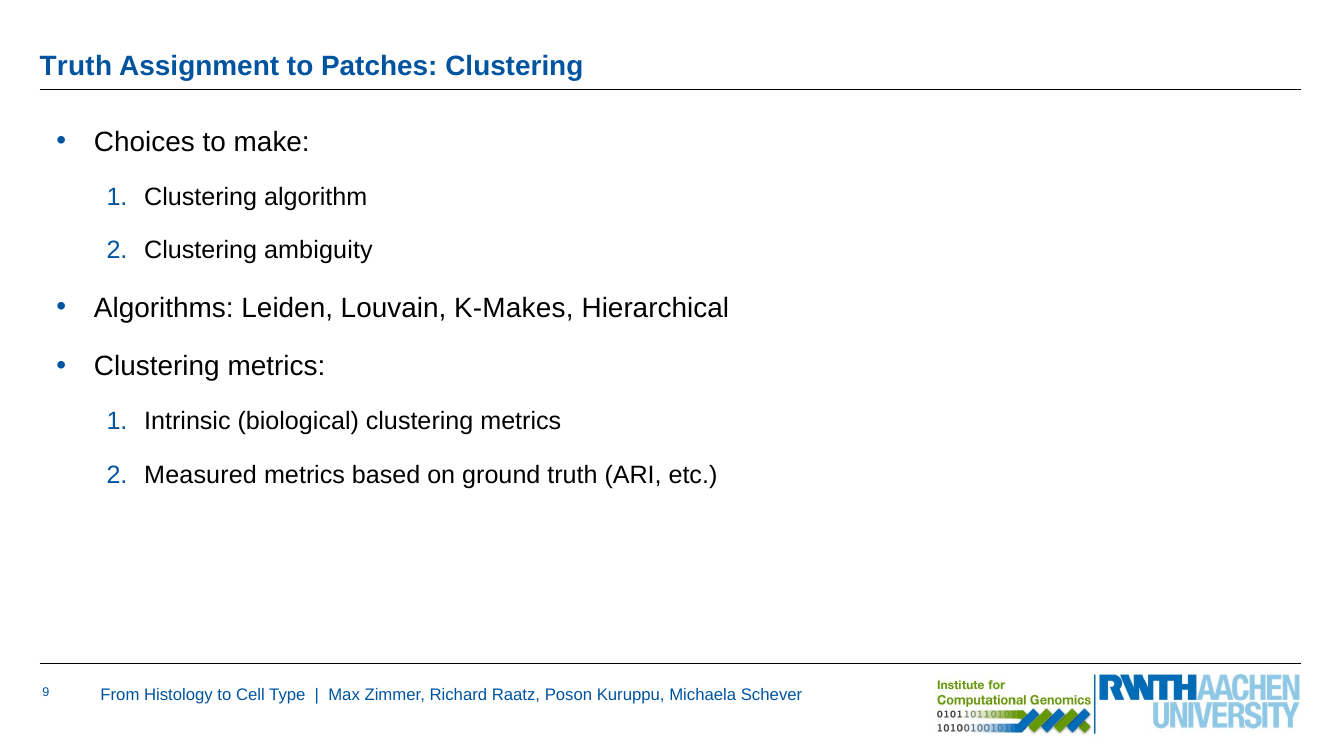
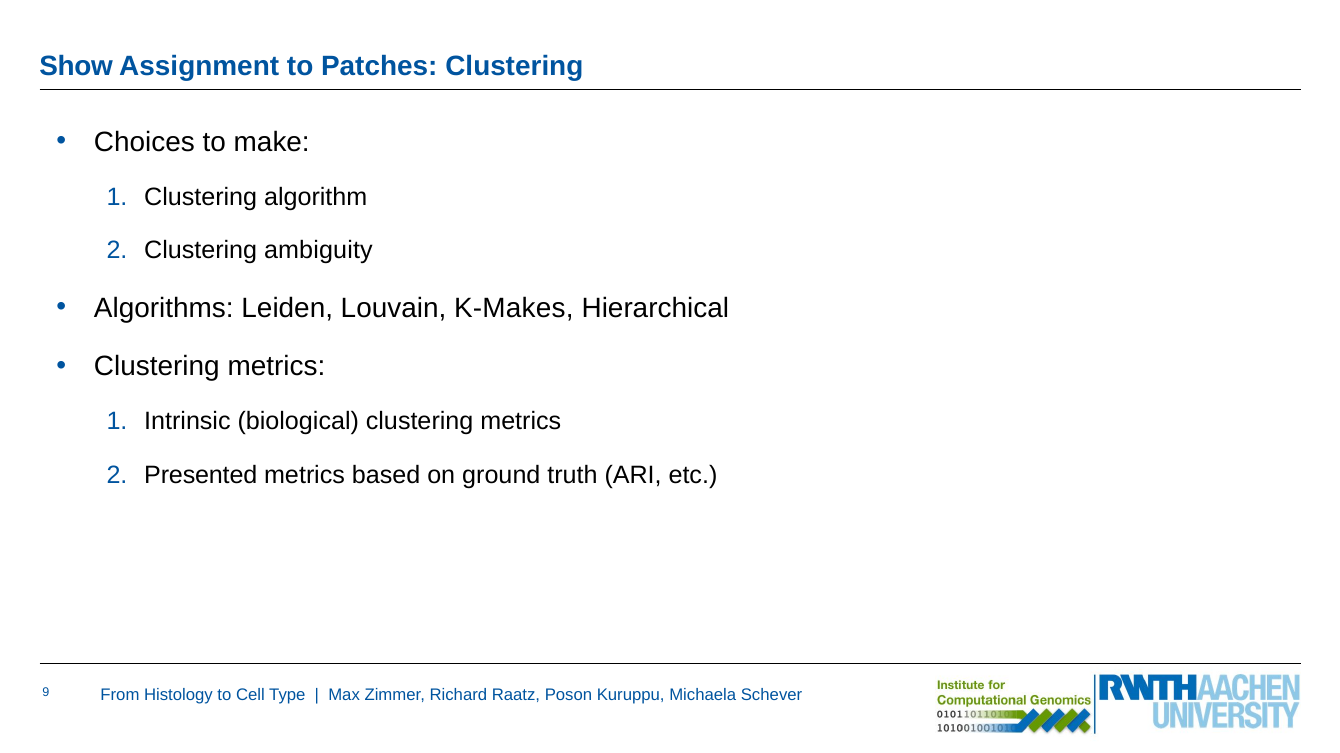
Truth at (76, 67): Truth -> Show
Measured: Measured -> Presented
